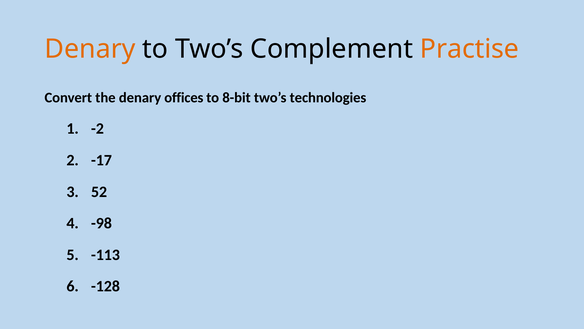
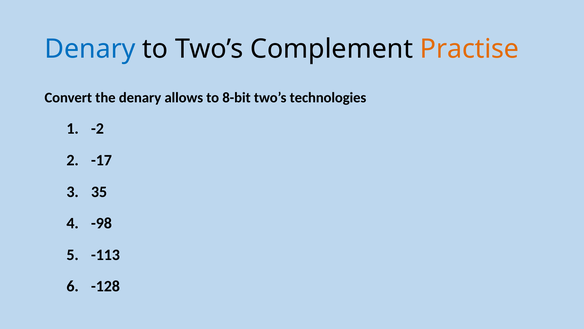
Denary at (90, 49) colour: orange -> blue
offices: offices -> allows
52: 52 -> 35
